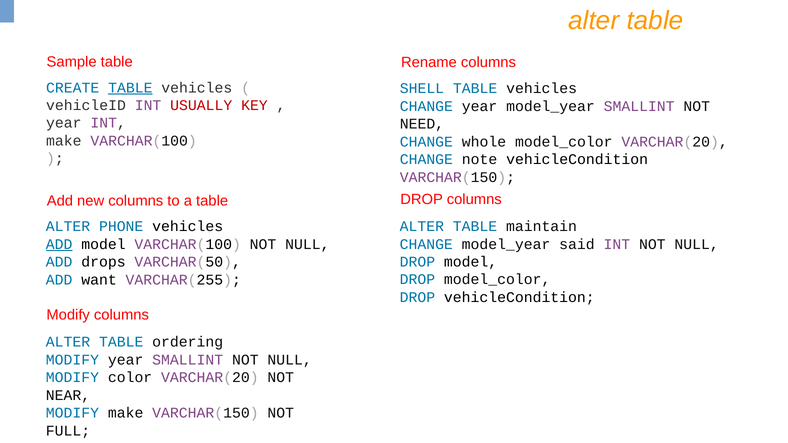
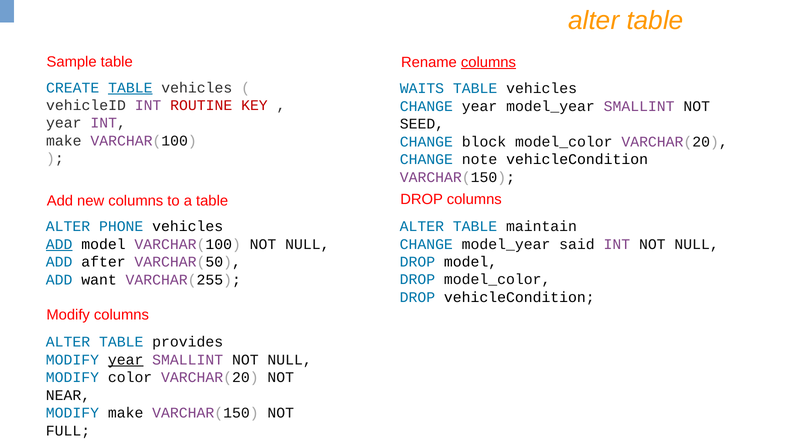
columns at (488, 62) underline: none -> present
SHELL: SHELL -> WAITS
USUALLY: USUALLY -> ROUTINE
NEED: NEED -> SEED
whole: whole -> block
drops: drops -> after
ordering: ordering -> provides
year at (126, 360) underline: none -> present
